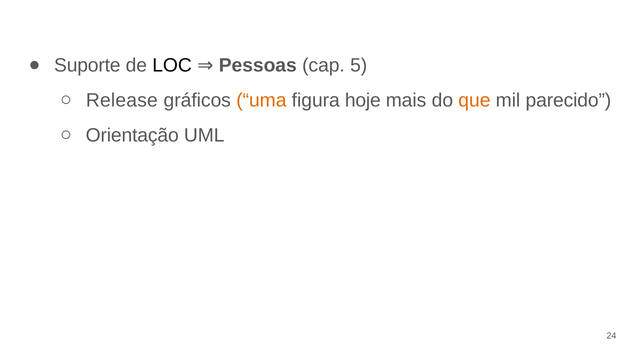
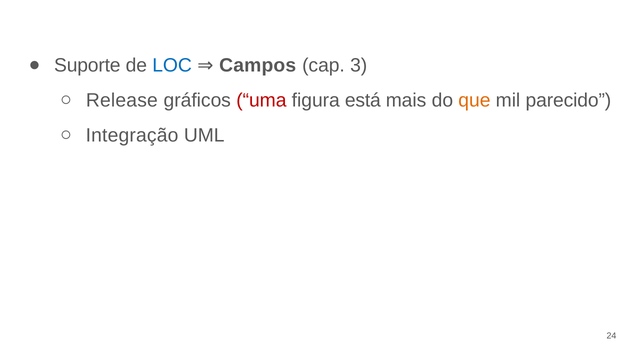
LOC colour: black -> blue
Pessoas: Pessoas -> Campos
5: 5 -> 3
uma colour: orange -> red
hoje: hoje -> está
Orientação: Orientação -> Integração
